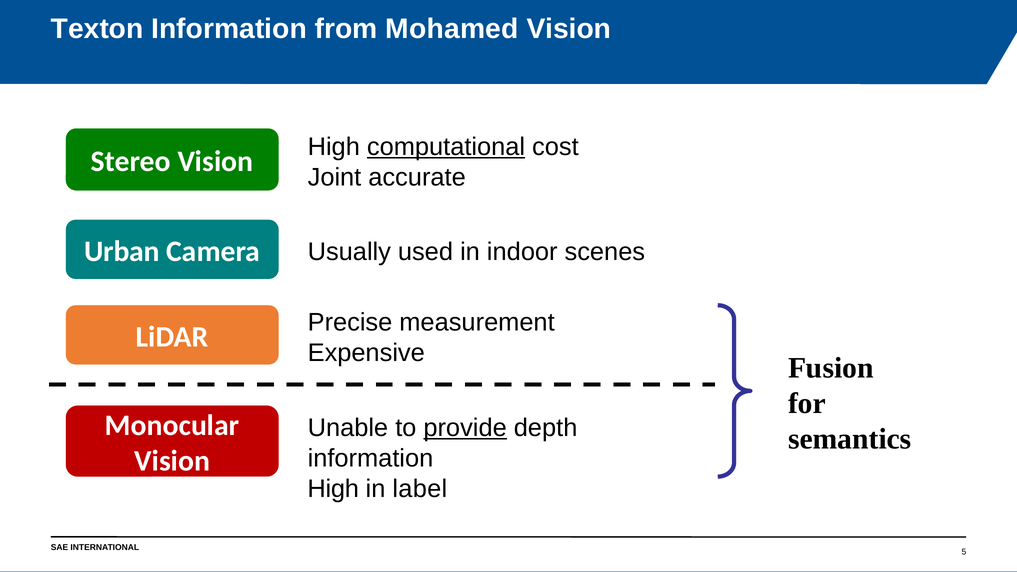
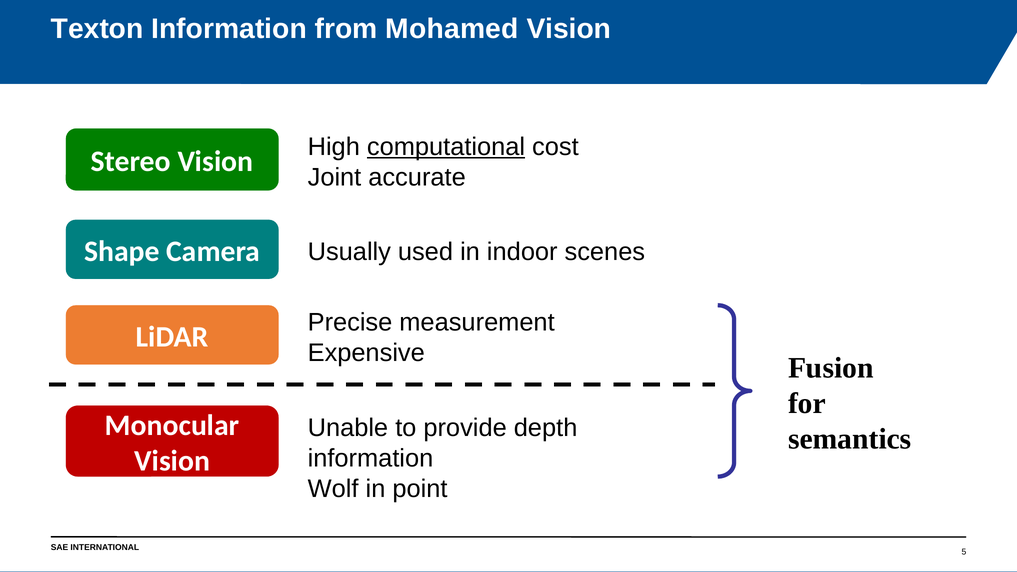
Urban: Urban -> Shape
provide underline: present -> none
High at (333, 489): High -> Wolf
label: label -> point
